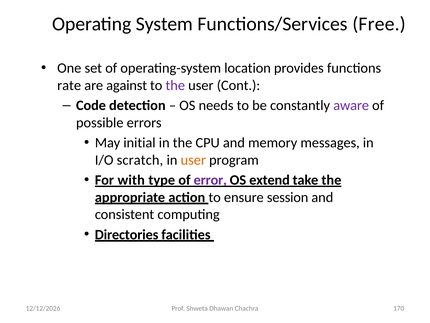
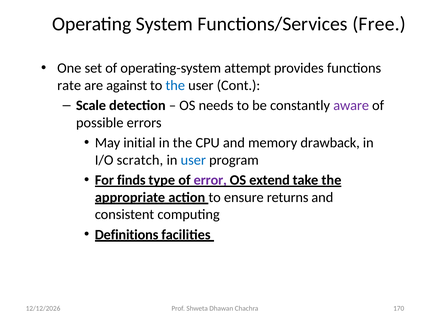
location: location -> attempt
the at (175, 85) colour: purple -> blue
Code: Code -> Scale
messages: messages -> drawback
user at (193, 160) colour: orange -> blue
with: with -> finds
session: session -> returns
Directories: Directories -> Definitions
